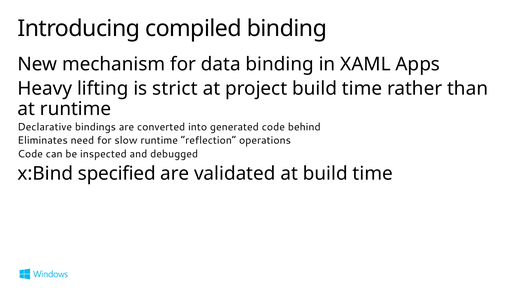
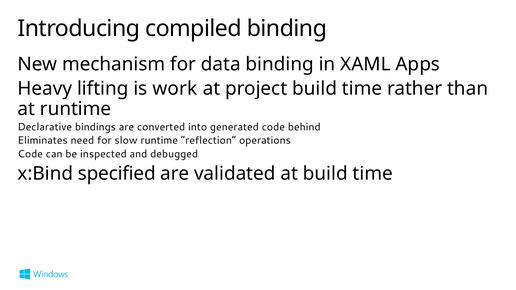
strict: strict -> work
